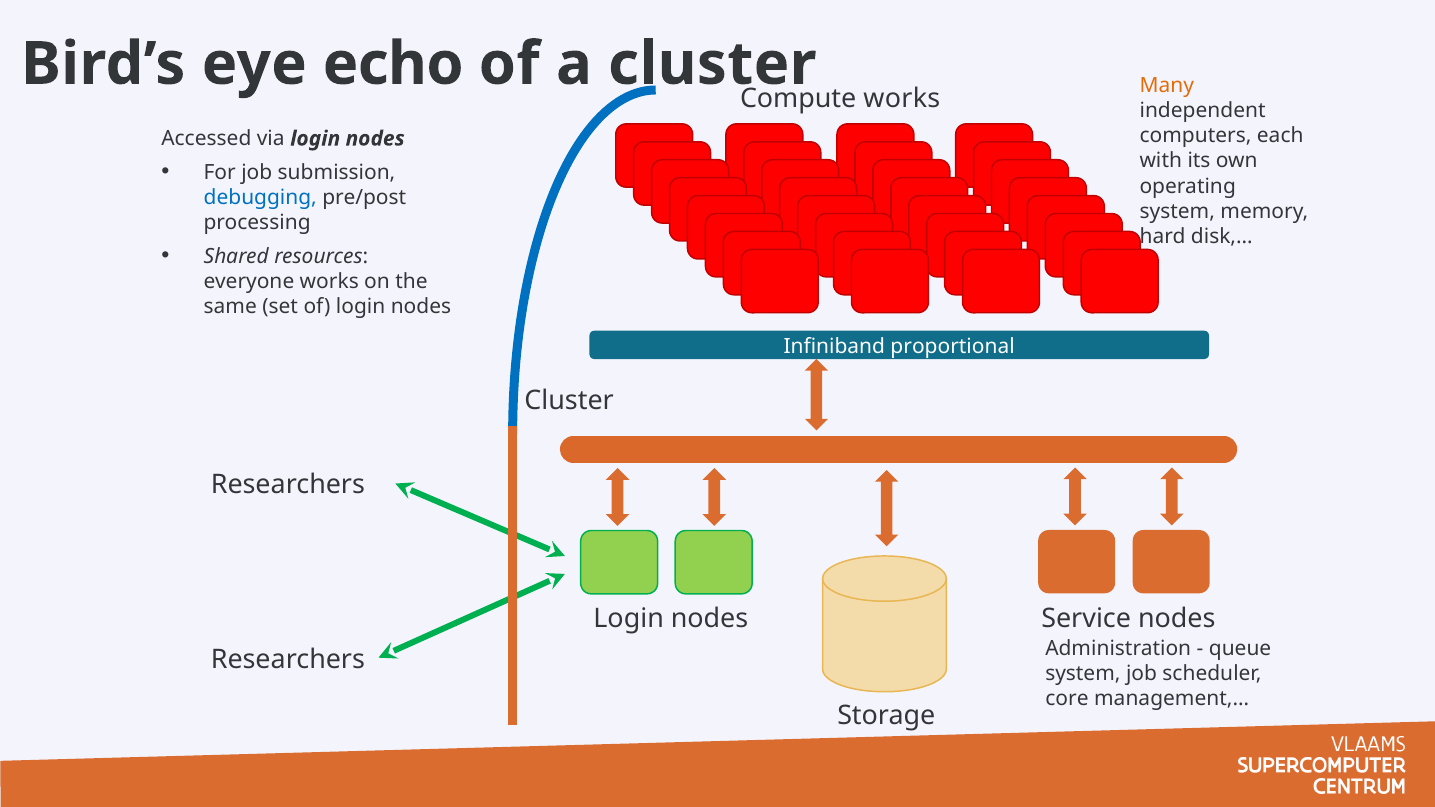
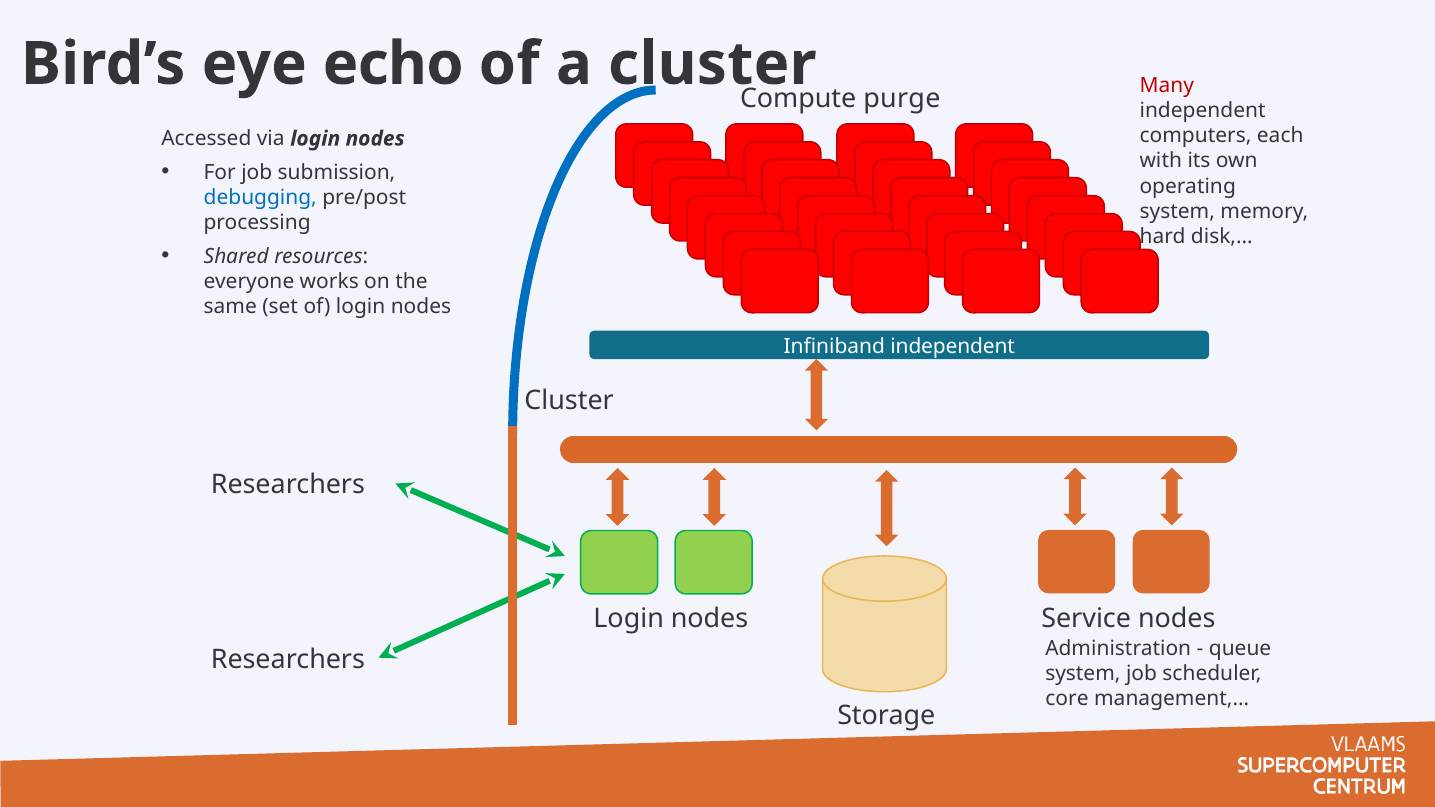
Many colour: orange -> red
works at (902, 99): works -> purge
Infiniband proportional: proportional -> independent
